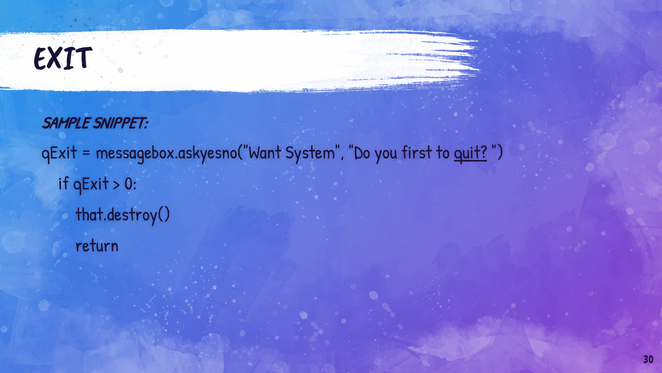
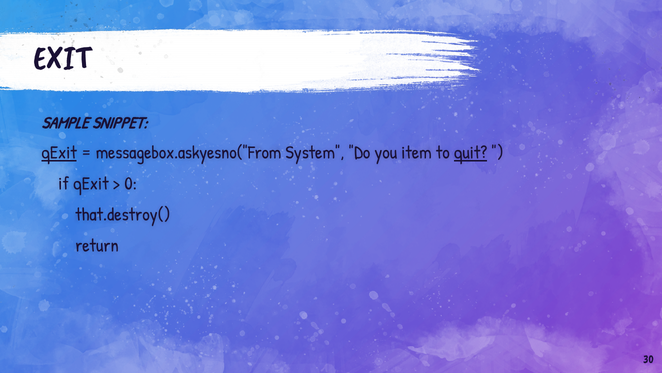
qExit at (59, 153) underline: none -> present
messagebox.askyesno("Want: messagebox.askyesno("Want -> messagebox.askyesno("From
first: first -> item
